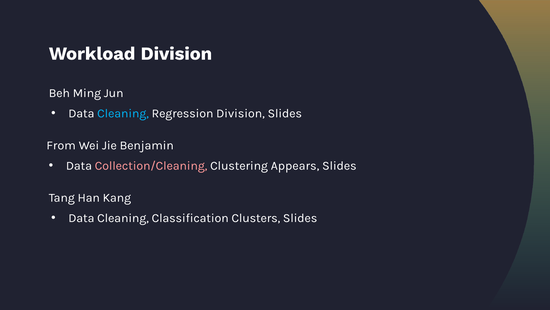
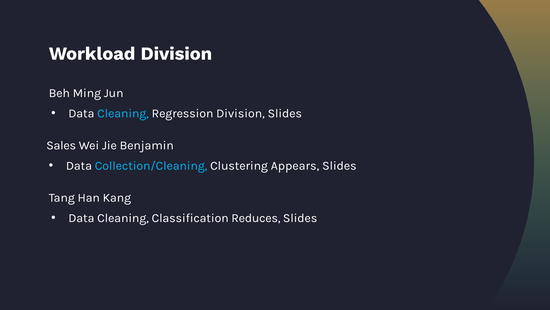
From: From -> Sales
Collection/Cleaning colour: pink -> light blue
Clusters: Clusters -> Reduces
